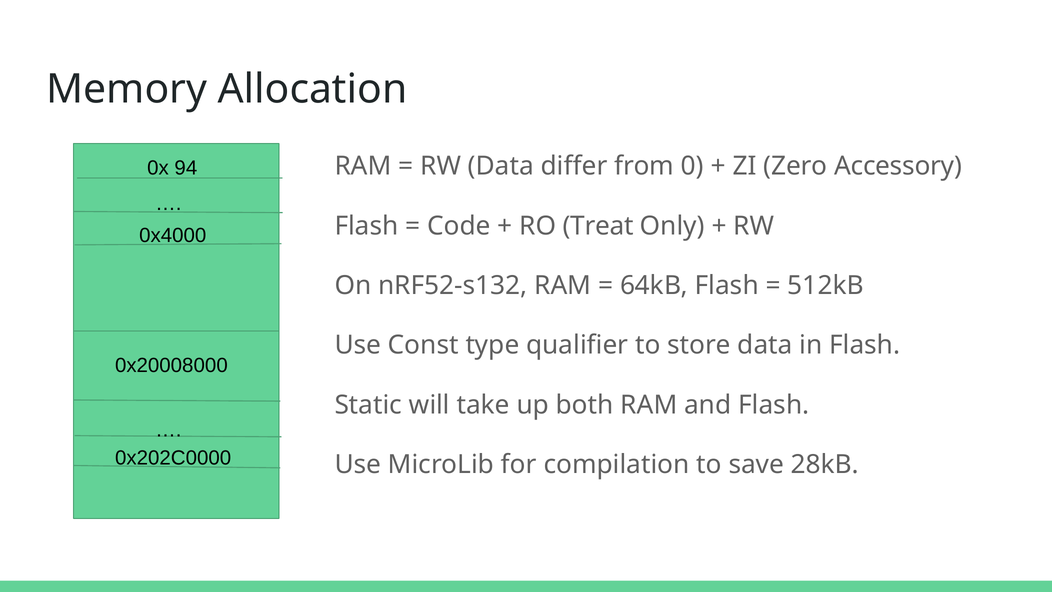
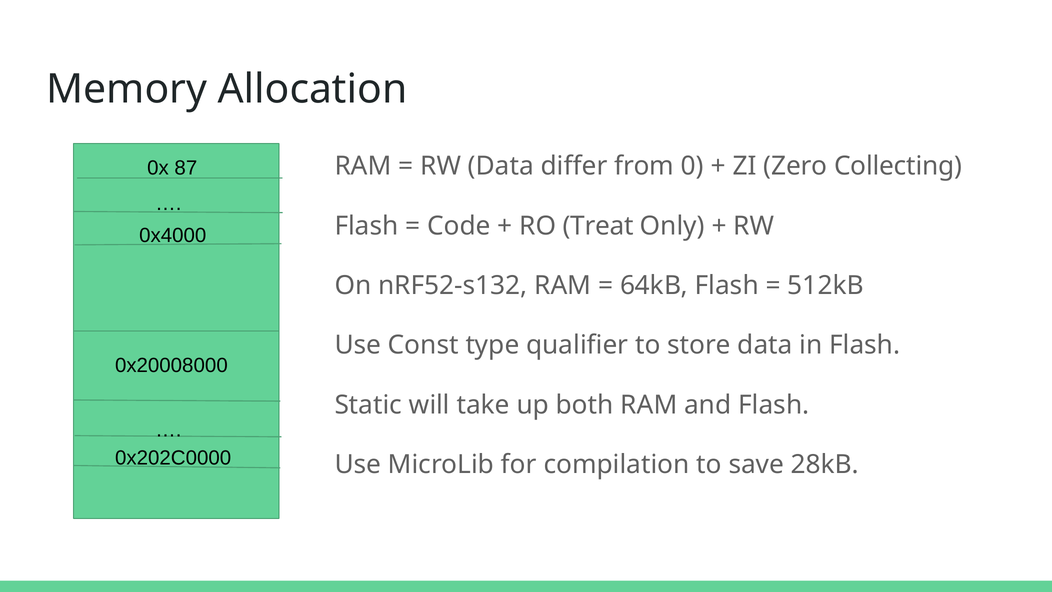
94: 94 -> 87
Accessory: Accessory -> Collecting
